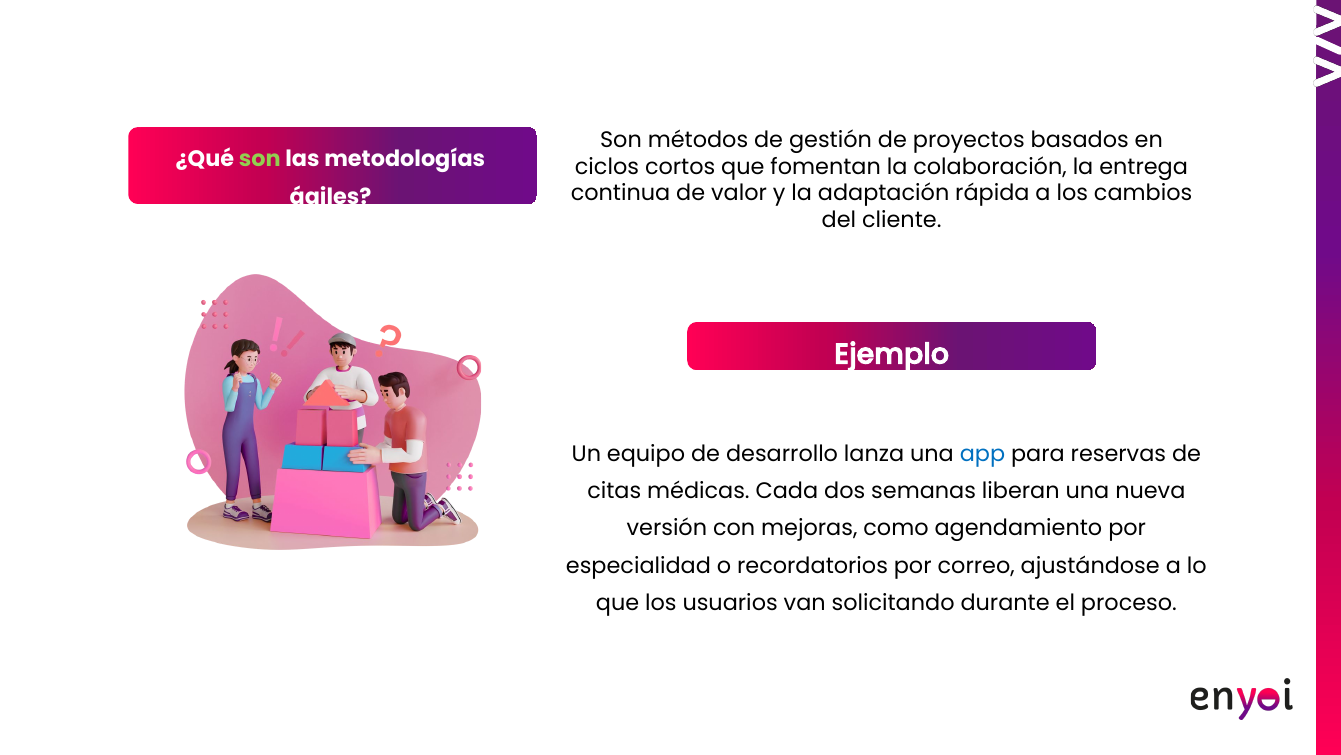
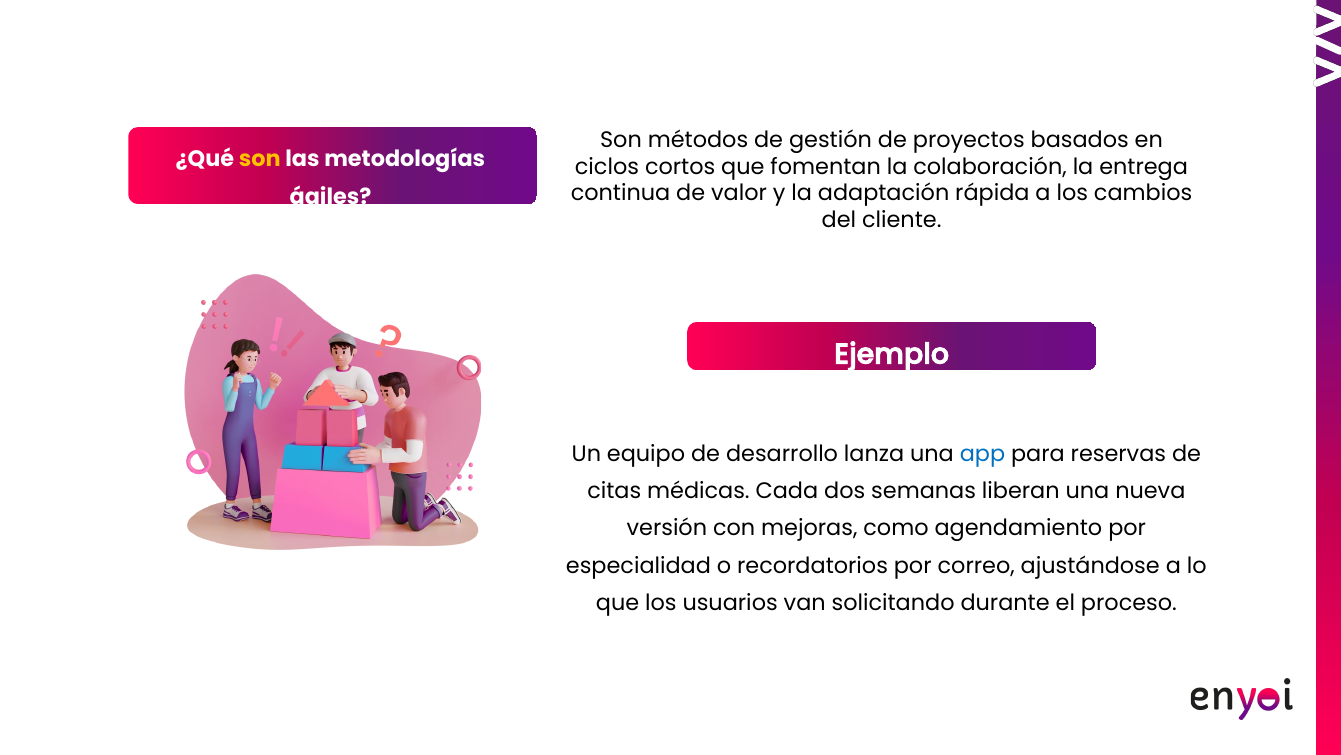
son at (260, 159) colour: light green -> yellow
